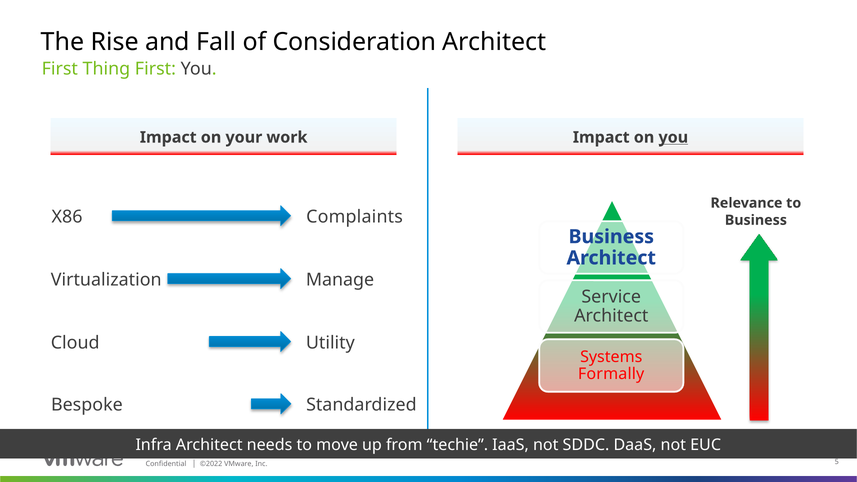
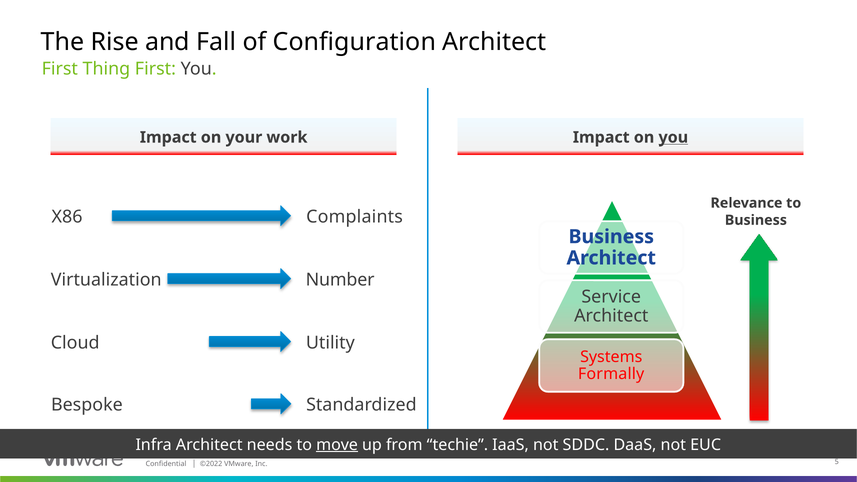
Consideration: Consideration -> Configuration
Manage: Manage -> Number
move underline: none -> present
